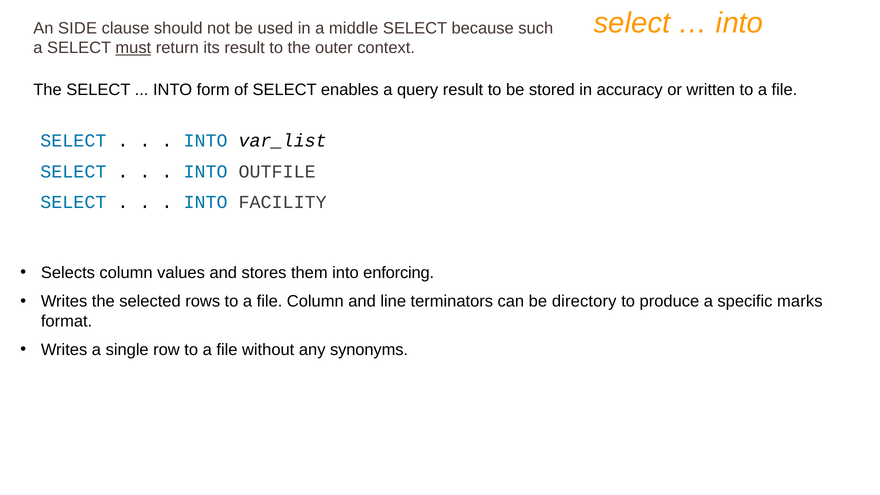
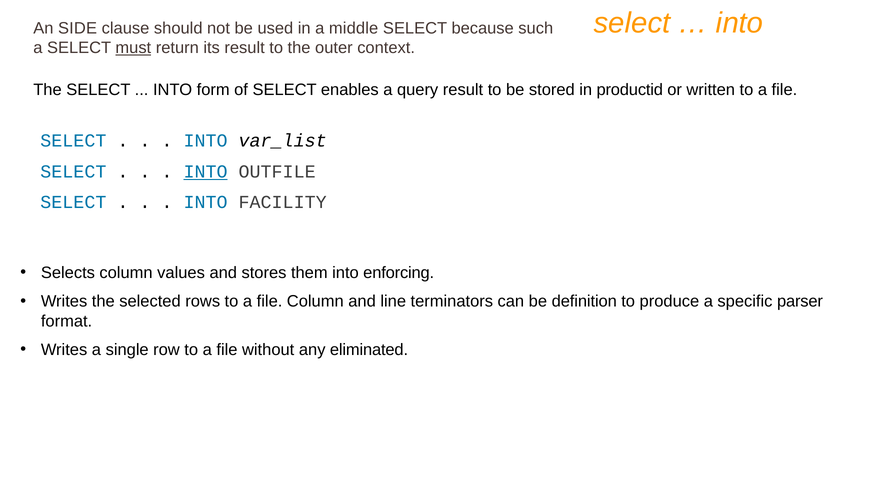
accuracy: accuracy -> productid
INTO at (206, 172) underline: none -> present
directory: directory -> definition
marks: marks -> parser
synonyms: synonyms -> eliminated
